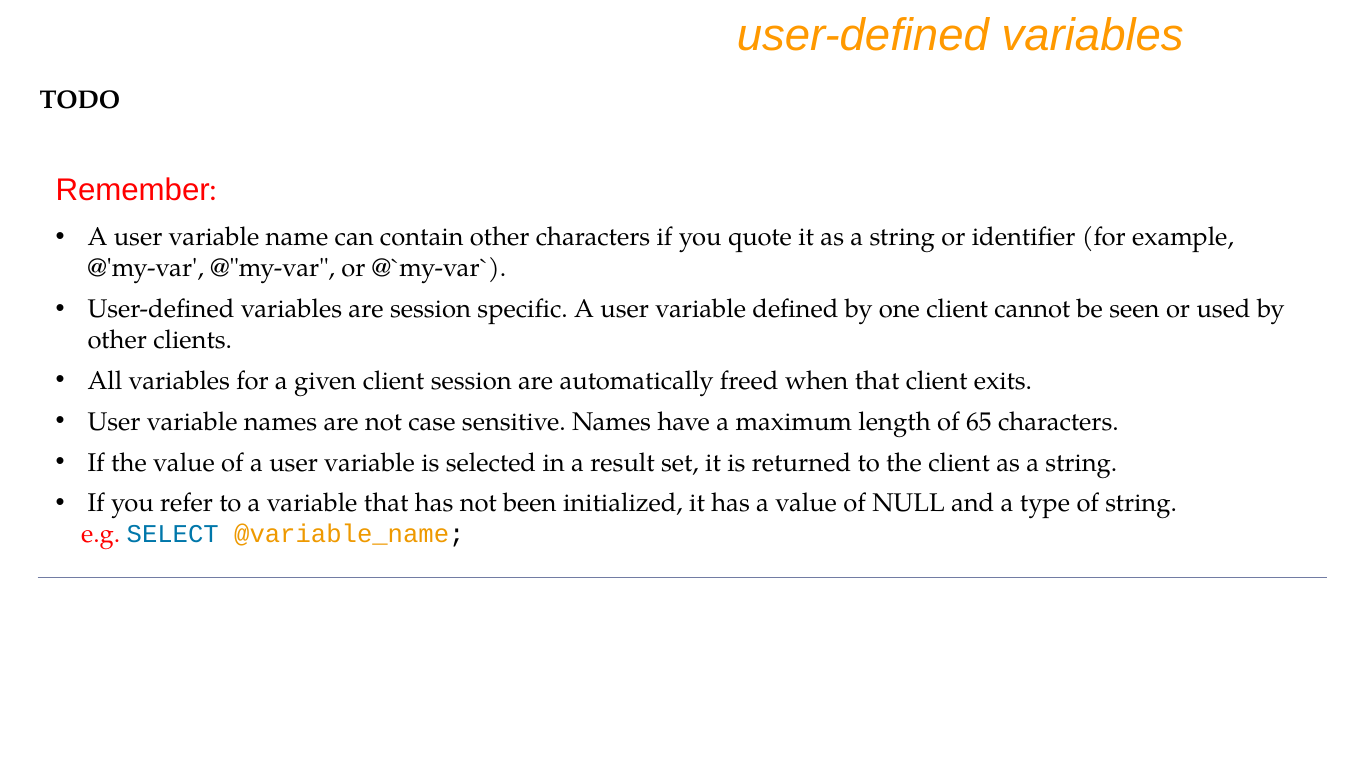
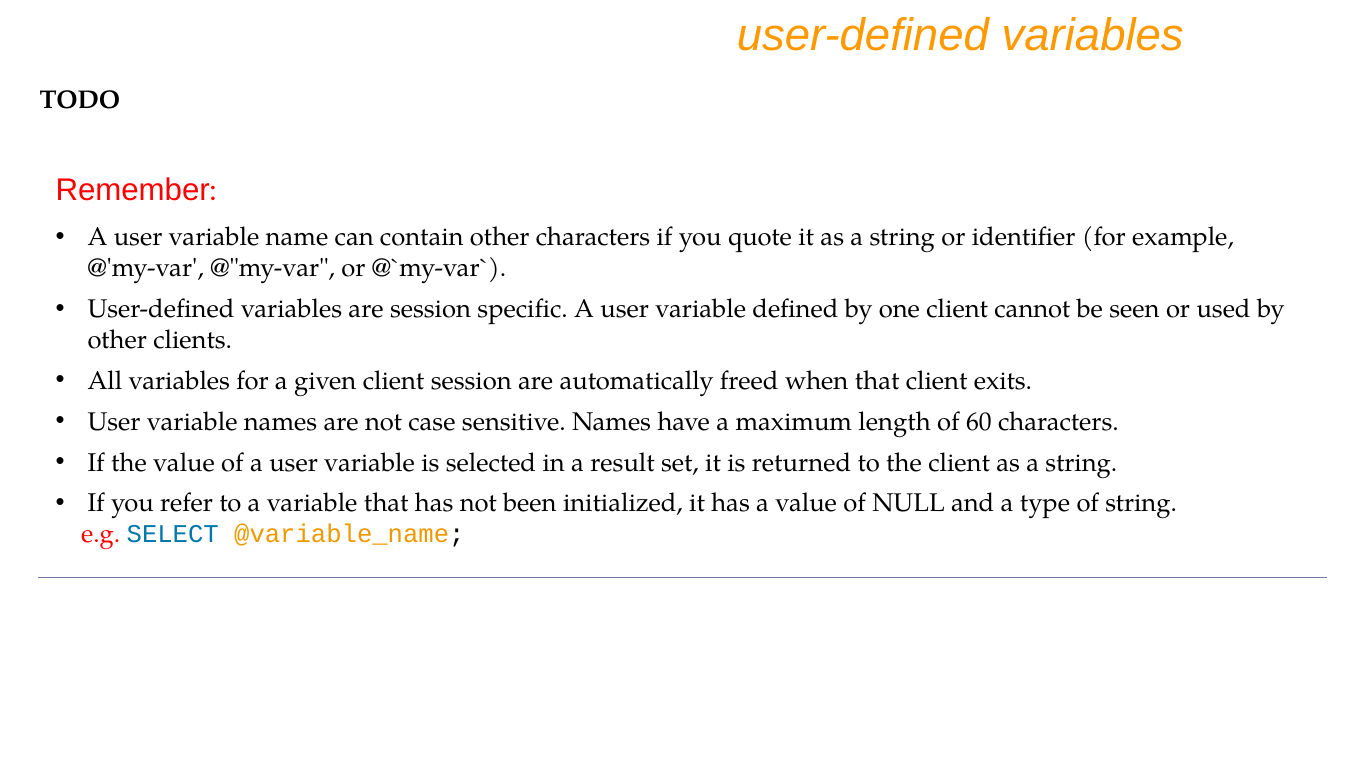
65: 65 -> 60
